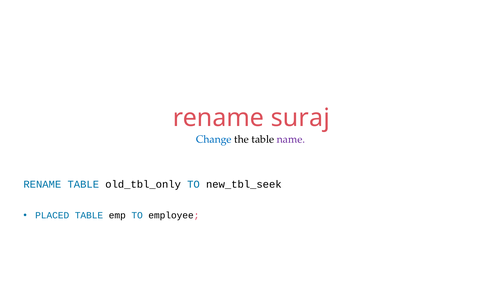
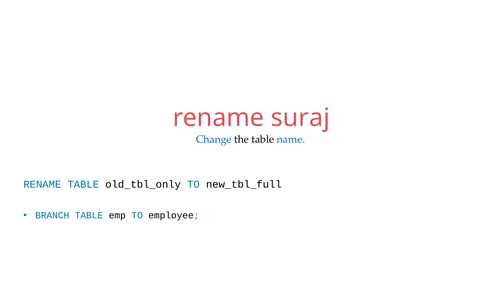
name colour: purple -> blue
new_tbl_seek: new_tbl_seek -> new_tbl_full
PLACED: PLACED -> BRANCH
